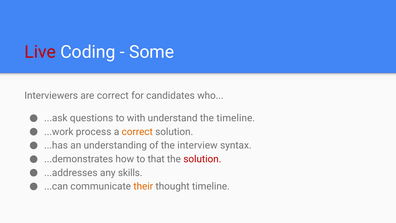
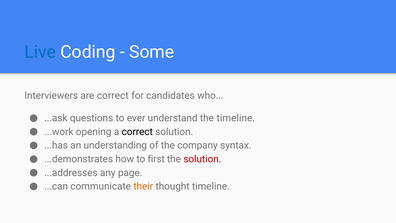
Live colour: red -> blue
with: with -> ever
process: process -> opening
correct at (137, 132) colour: orange -> black
interview: interview -> company
that: that -> first
skills: skills -> page
